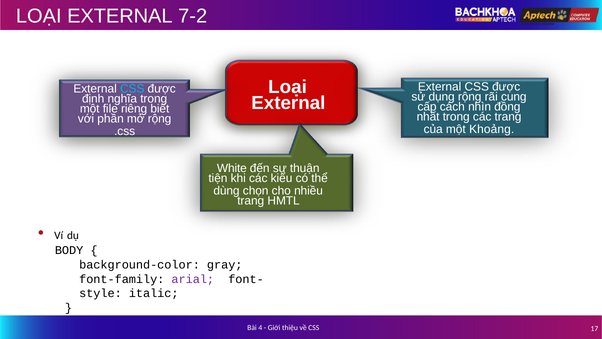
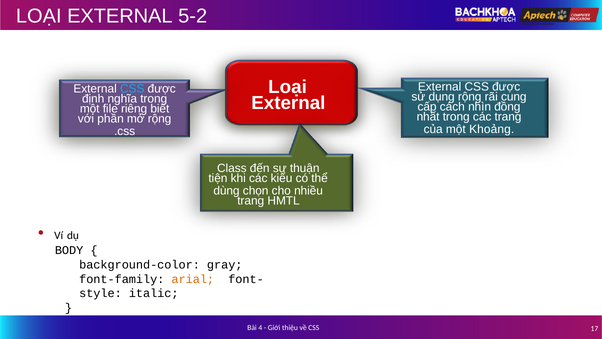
7-2: 7-2 -> 5-2
White: White -> Class
arial colour: purple -> orange
